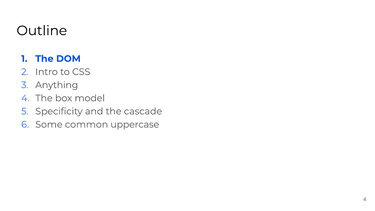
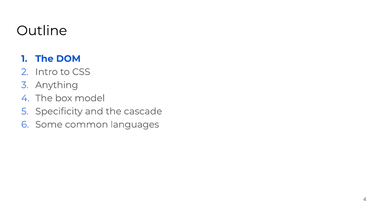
uppercase: uppercase -> languages
